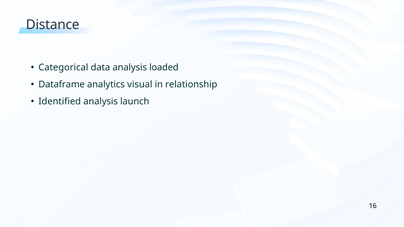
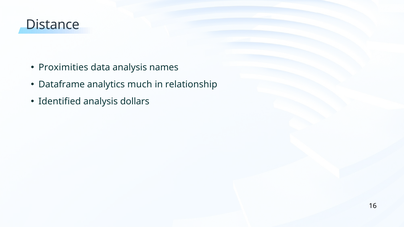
Categorical: Categorical -> Proximities
loaded: loaded -> names
visual: visual -> much
launch: launch -> dollars
